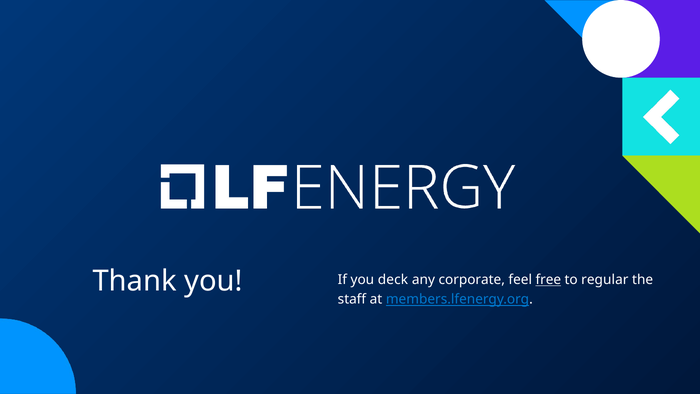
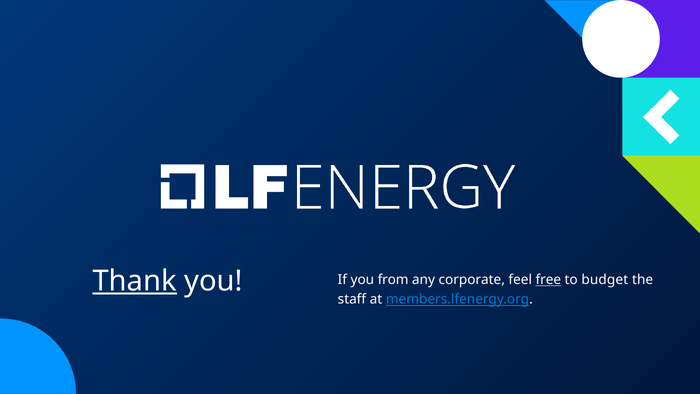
Thank underline: none -> present
deck: deck -> from
regular: regular -> budget
